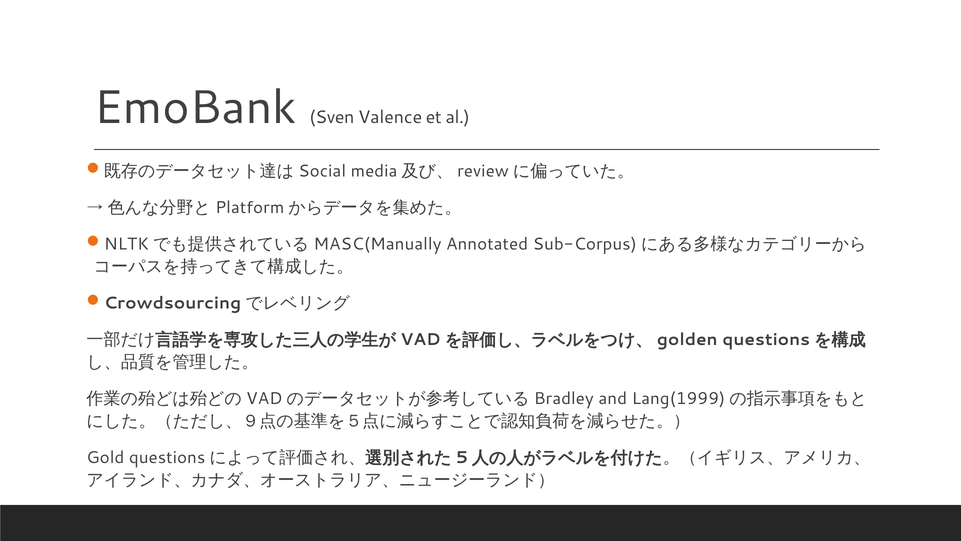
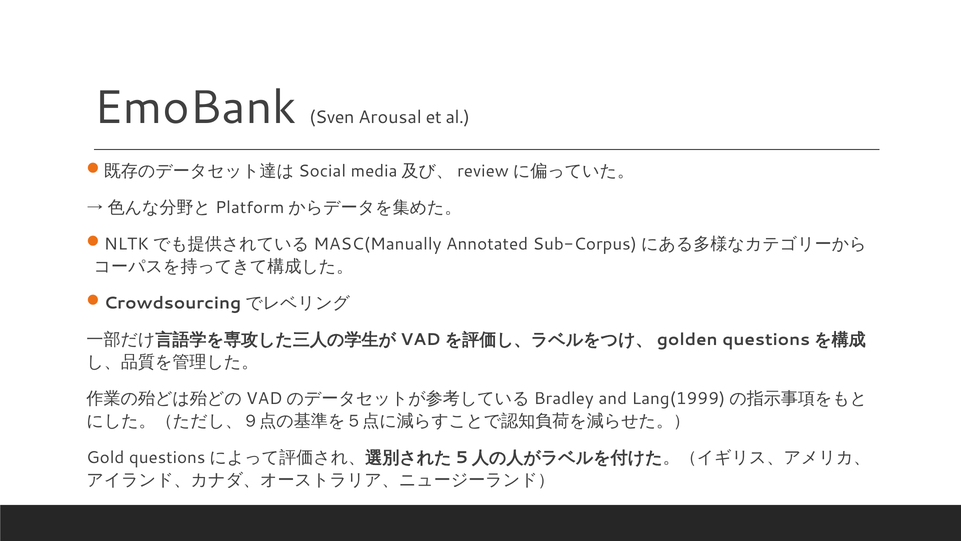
Valence: Valence -> Arousal
